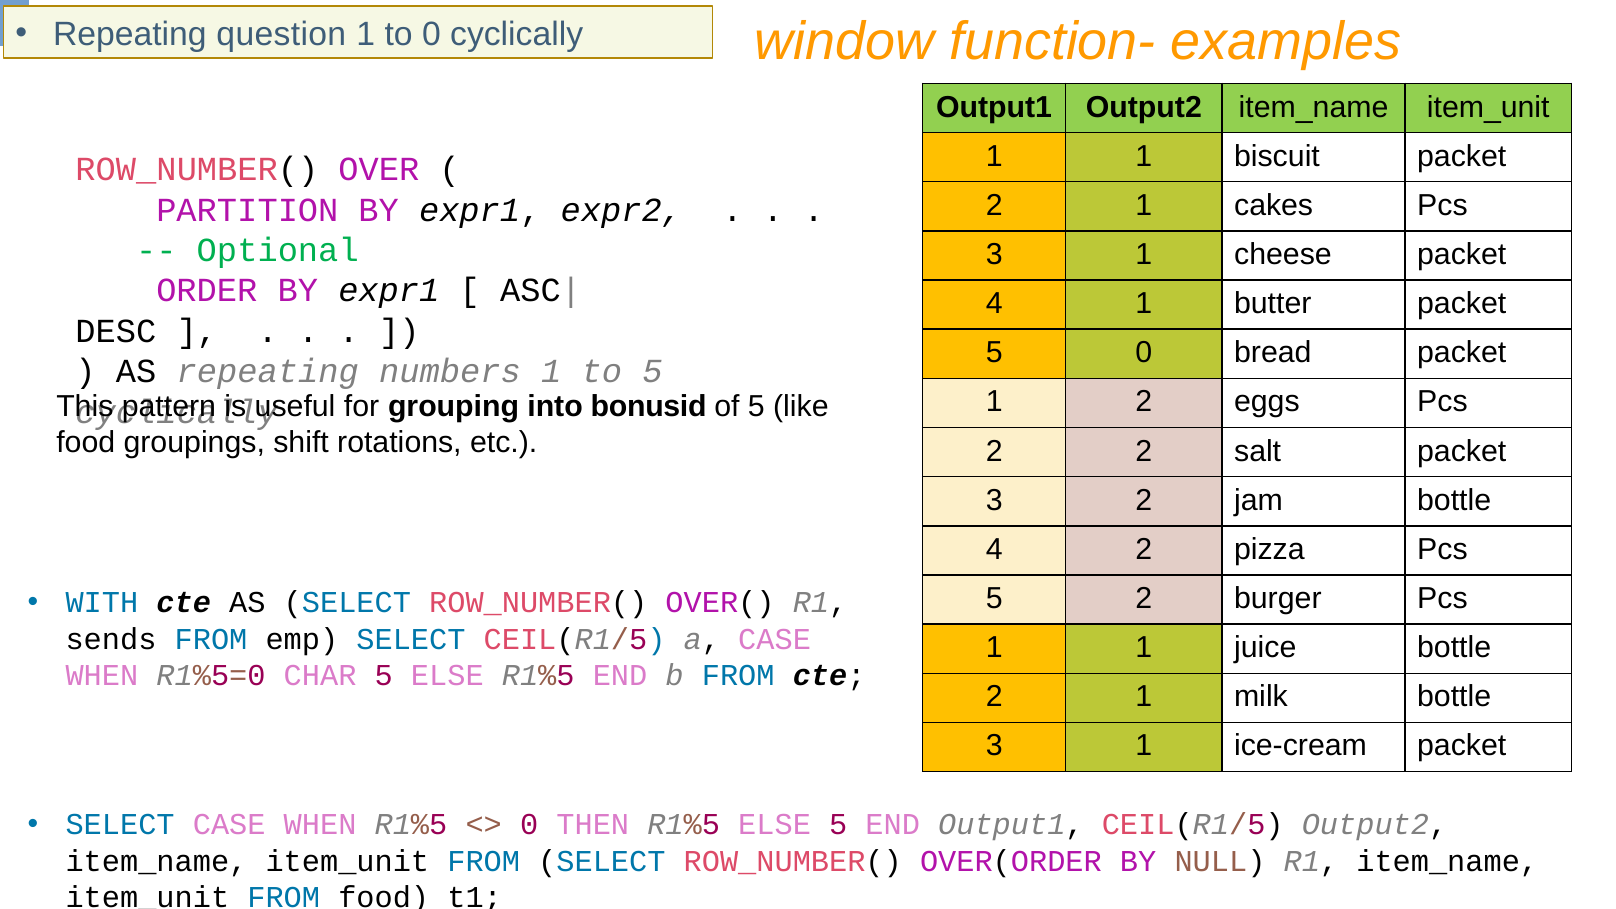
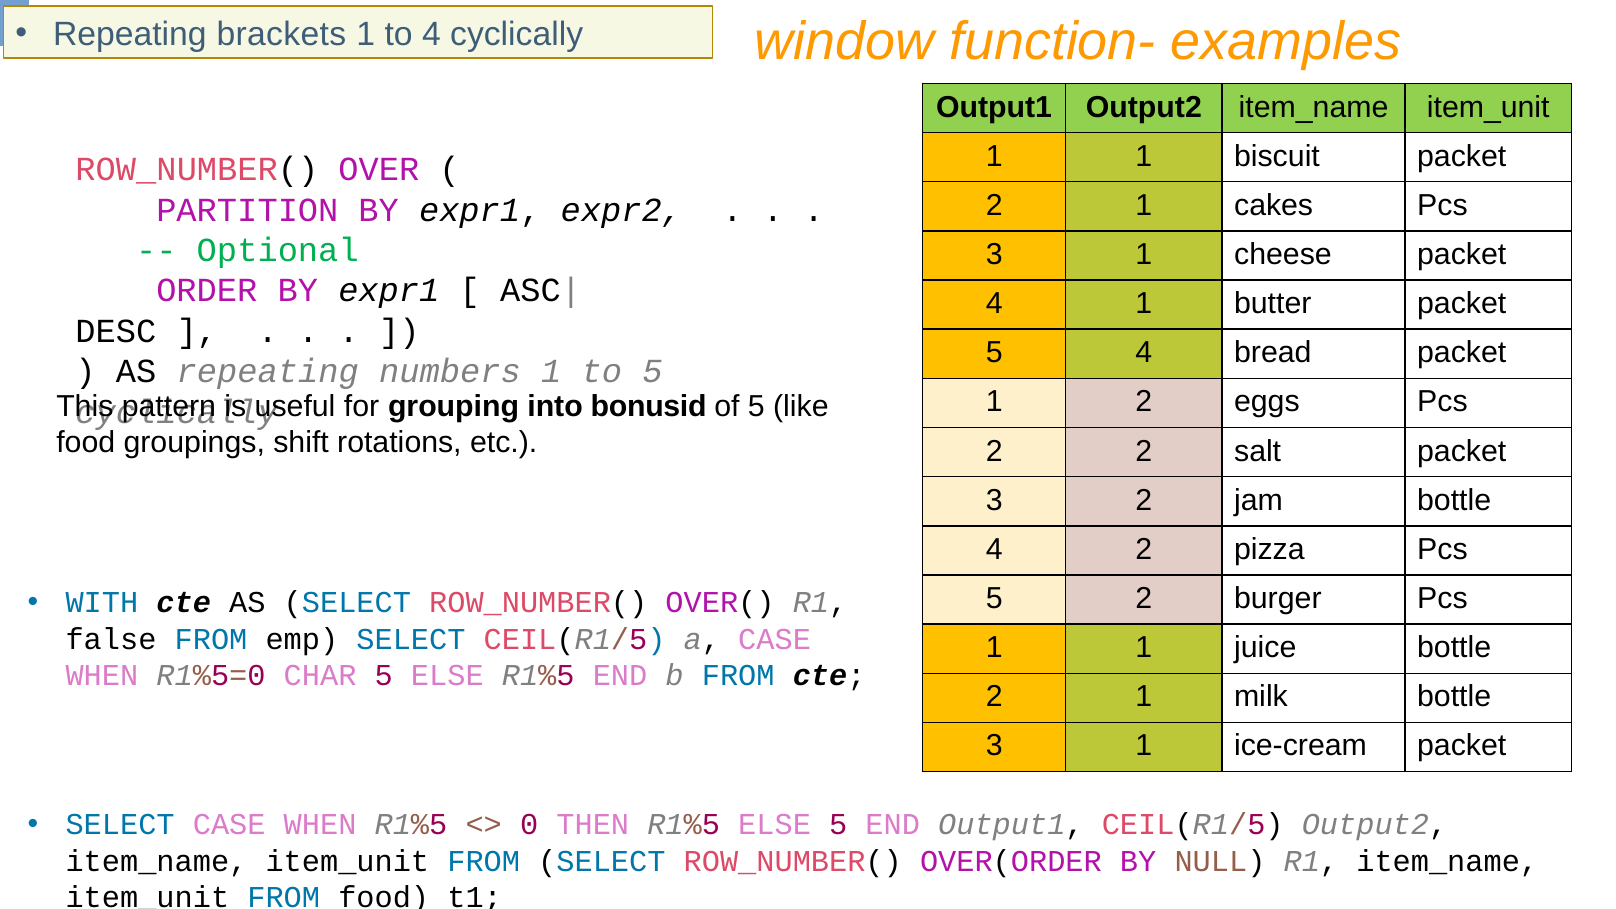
question: question -> brackets
to 0: 0 -> 4
5 0: 0 -> 4
sends: sends -> false
